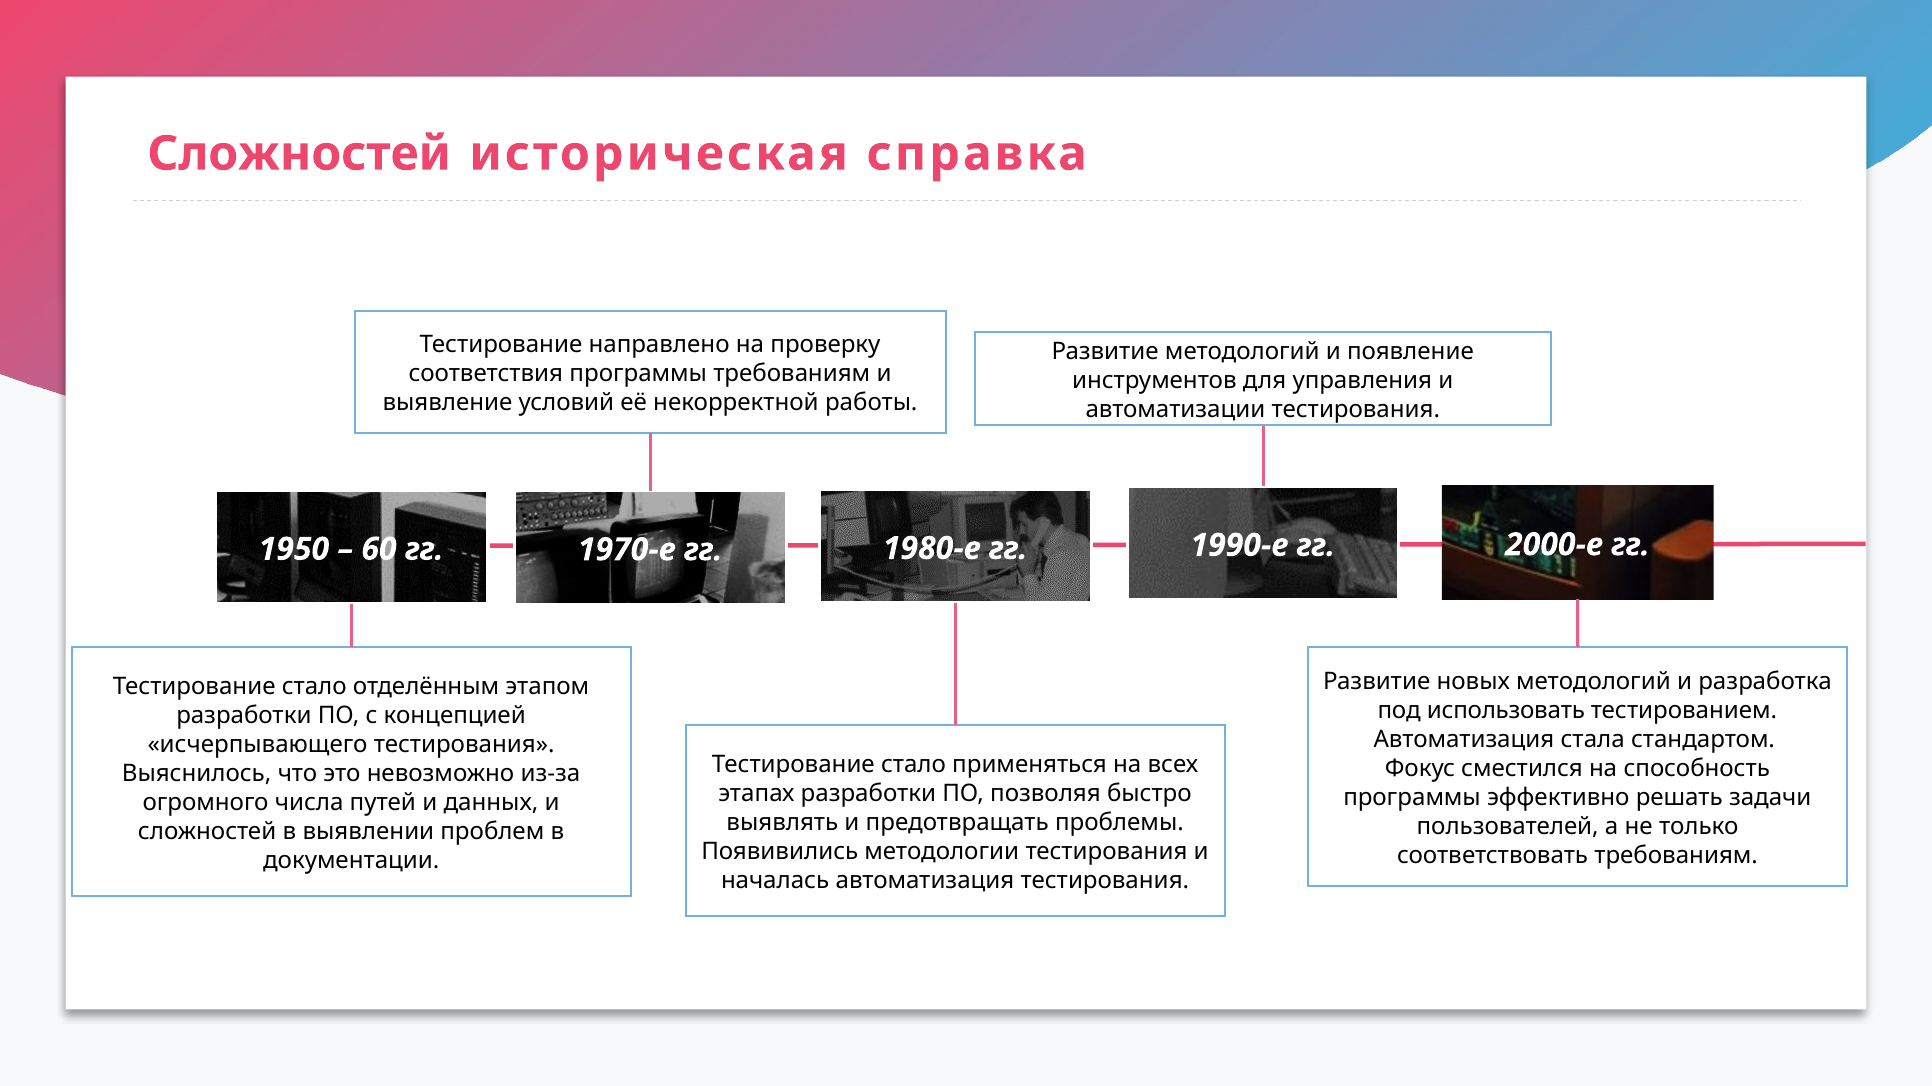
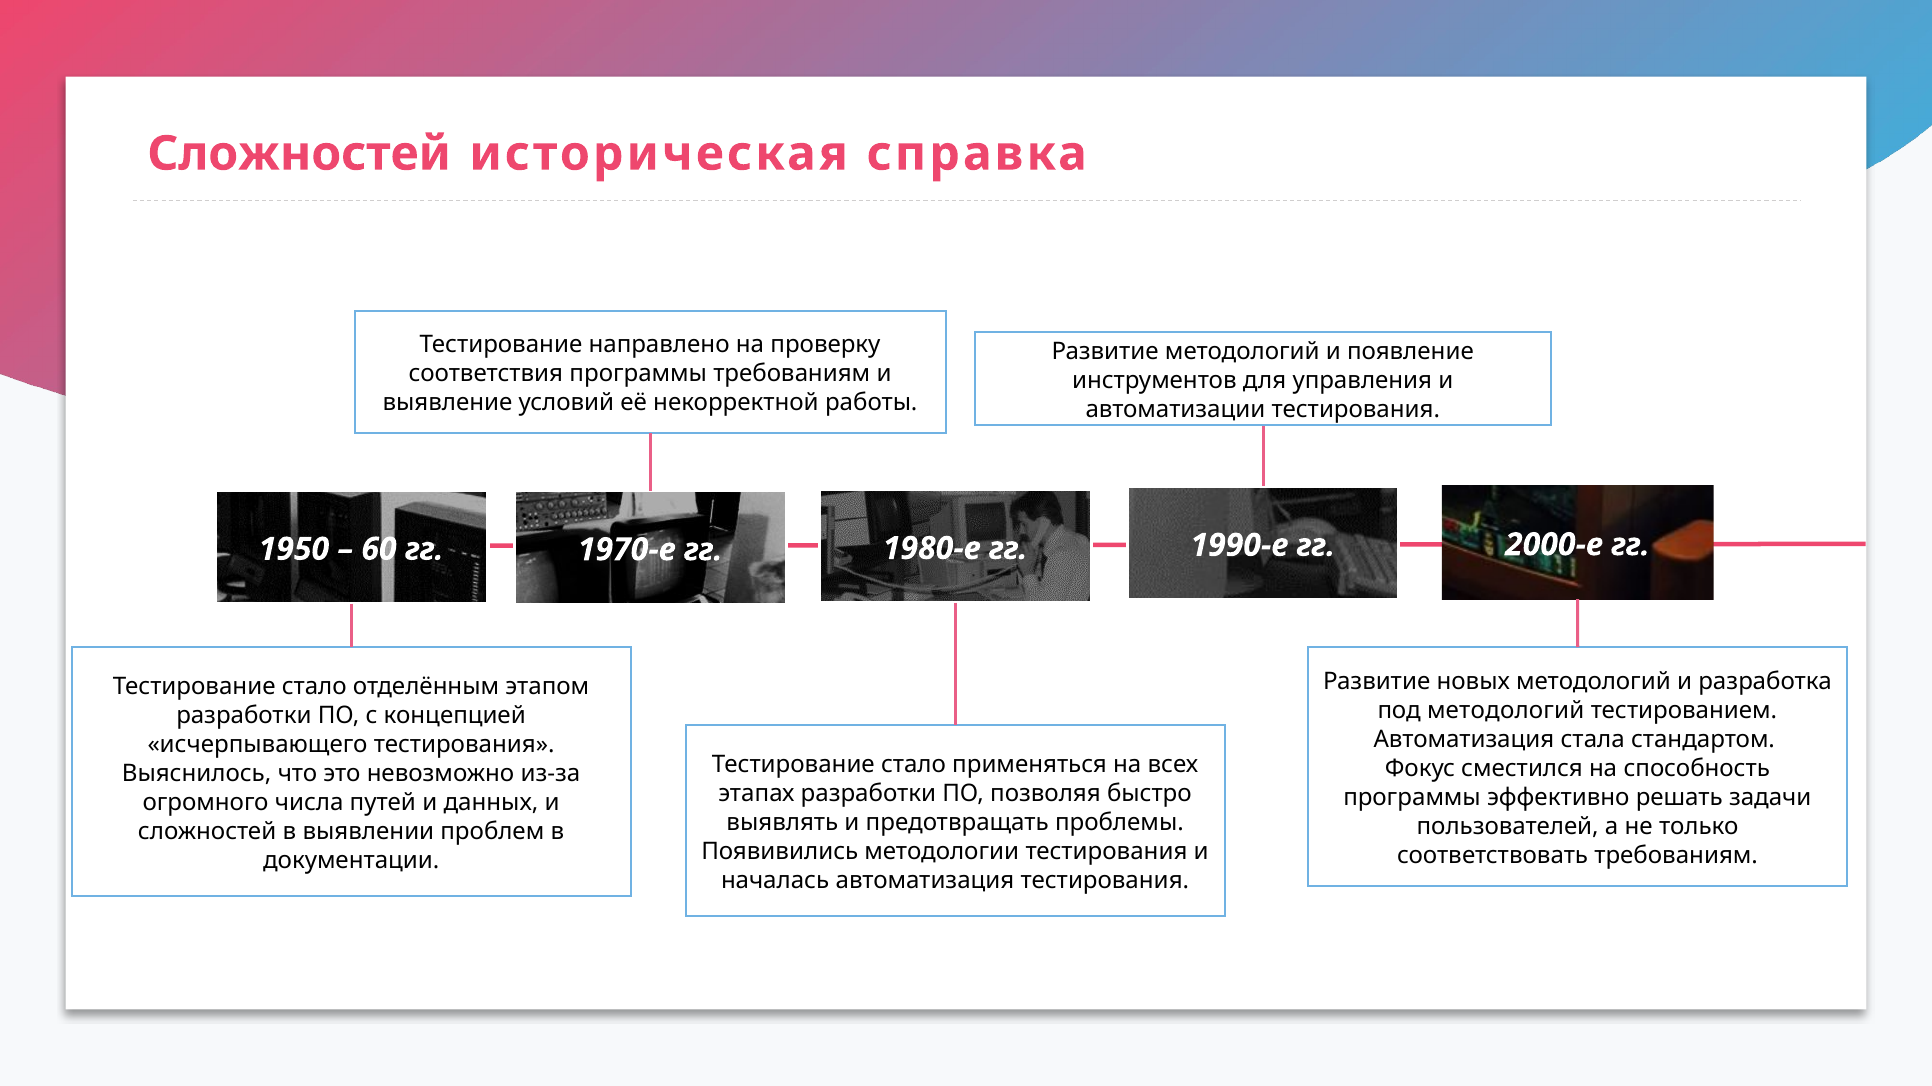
под использовать: использовать -> методологий
